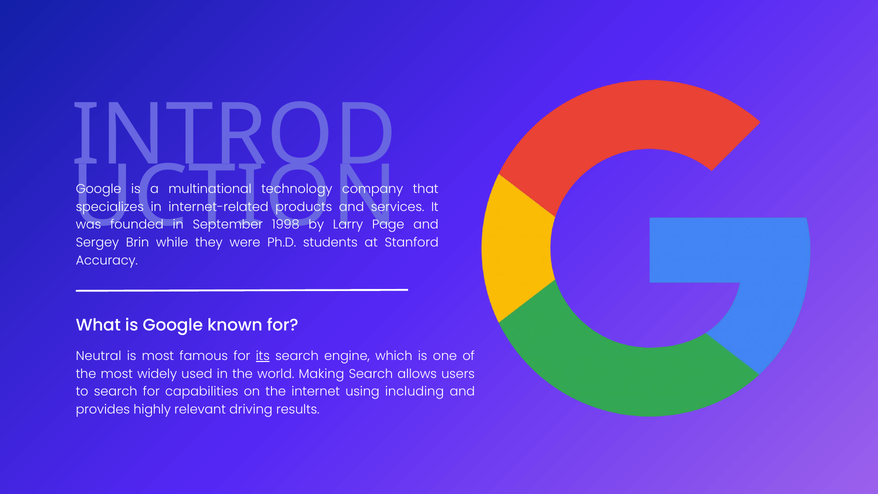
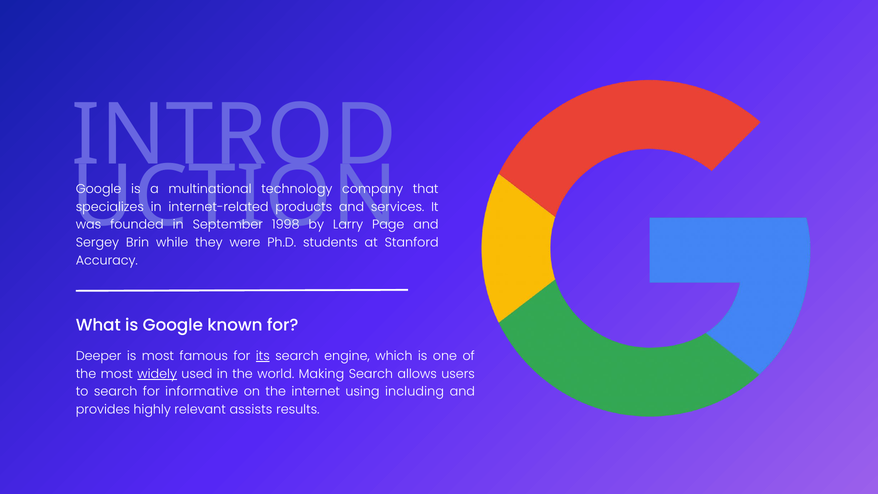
Neutral: Neutral -> Deeper
widely underline: none -> present
capabilities: capabilities -> informative
driving: driving -> assists
